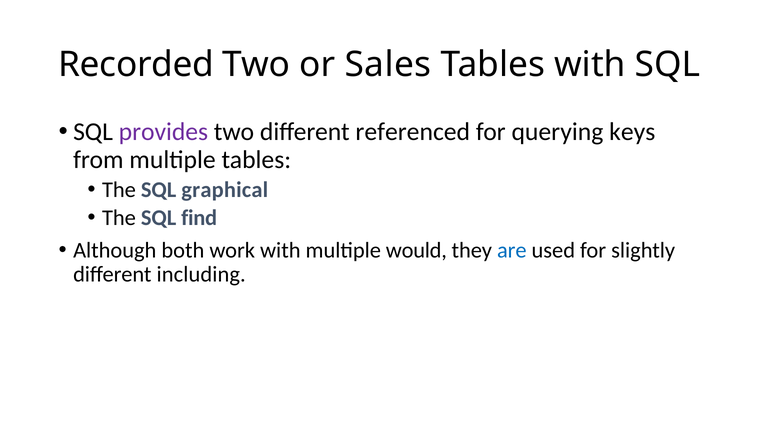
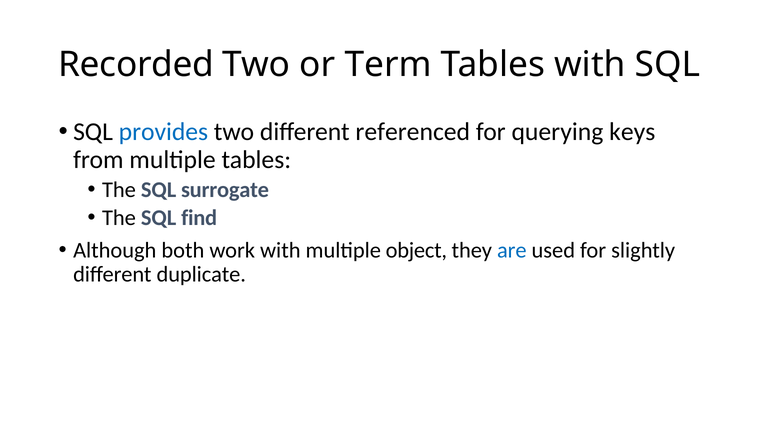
Sales: Sales -> Term
provides colour: purple -> blue
graphical: graphical -> surrogate
would: would -> object
including: including -> duplicate
